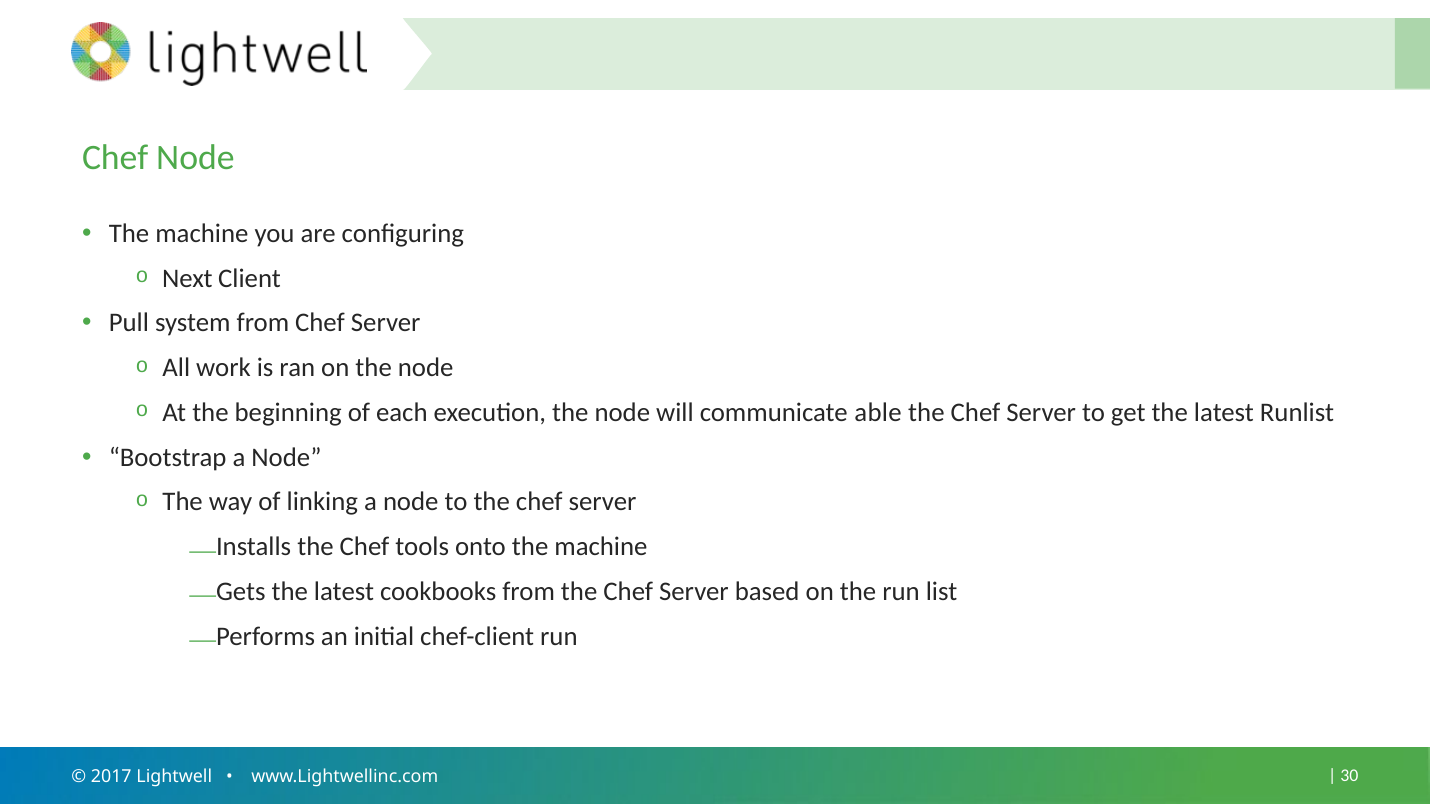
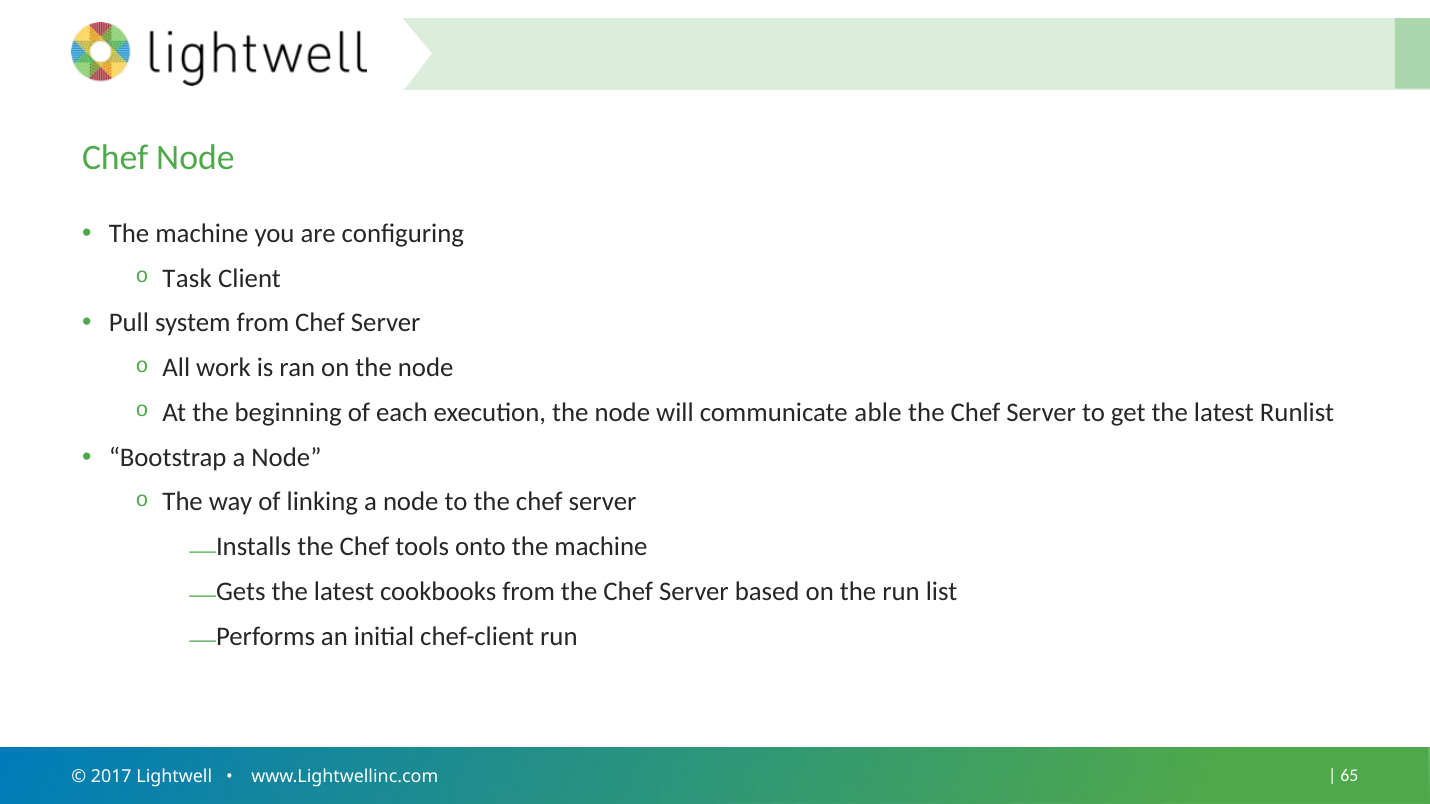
Next: Next -> Task
30: 30 -> 65
